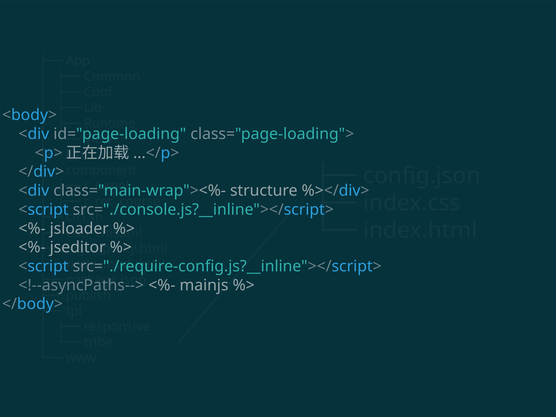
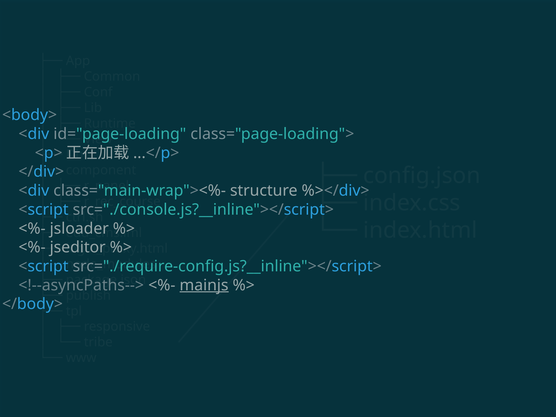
mainjs underline: none -> present
